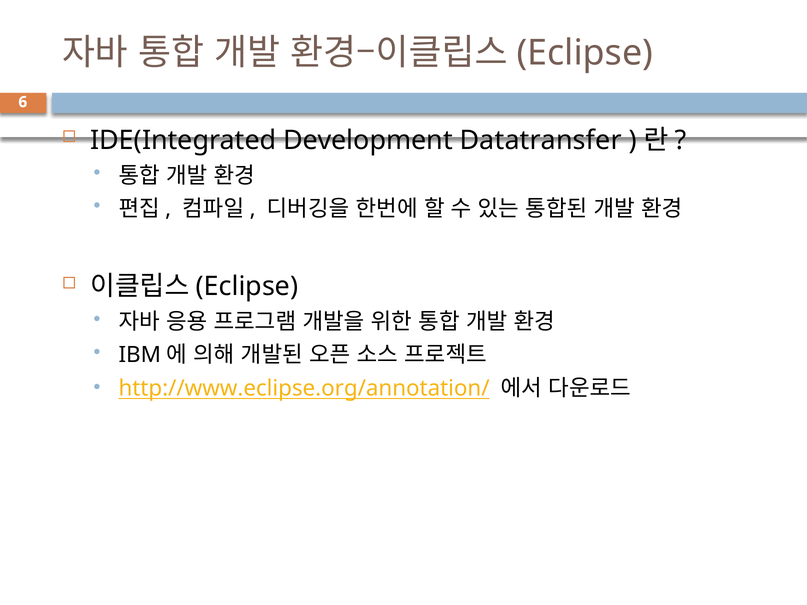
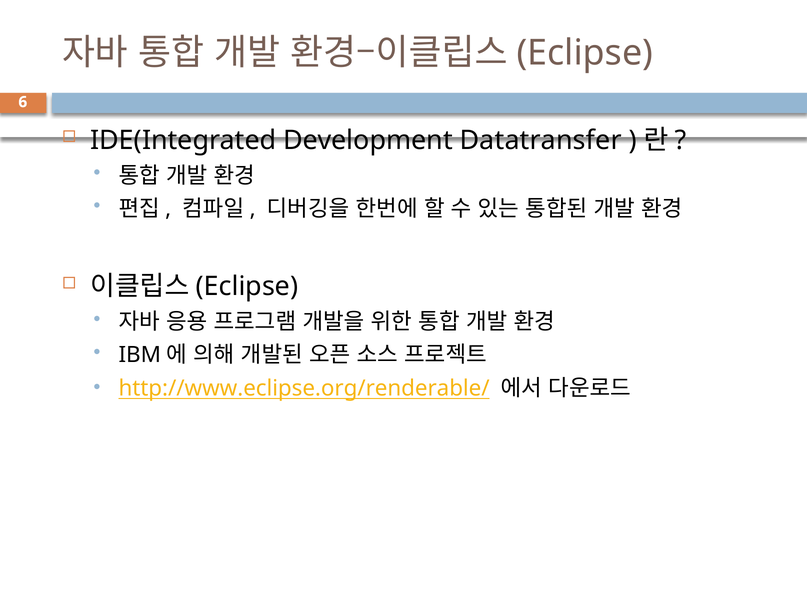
http://www.eclipse.org/annotation/: http://www.eclipse.org/annotation/ -> http://www.eclipse.org/renderable/
